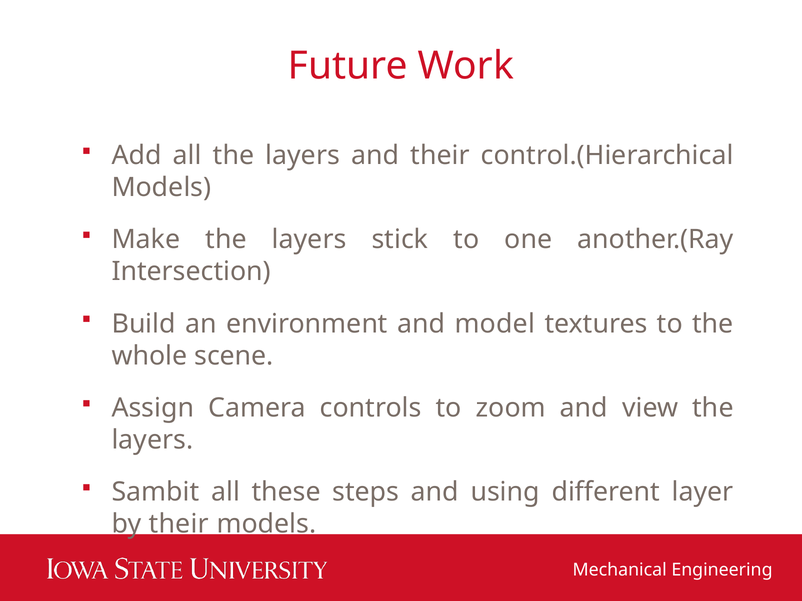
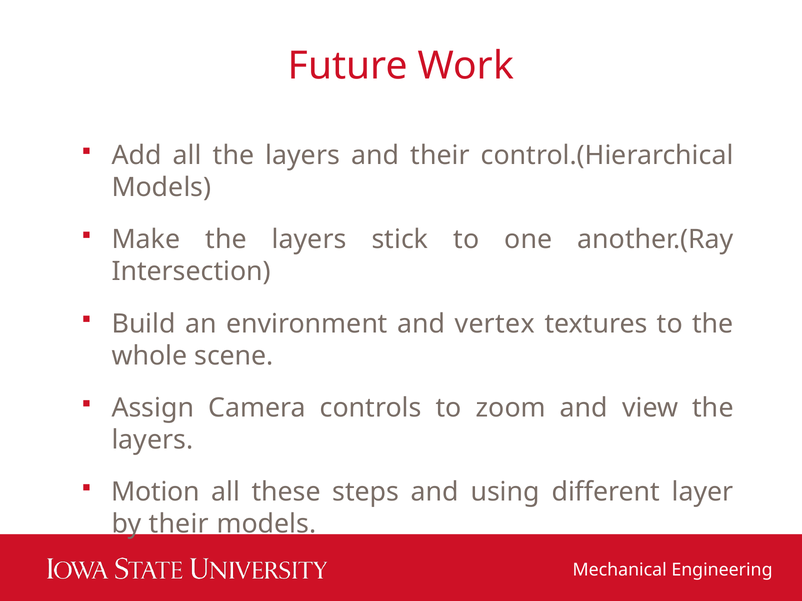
model: model -> vertex
Sambit: Sambit -> Motion
